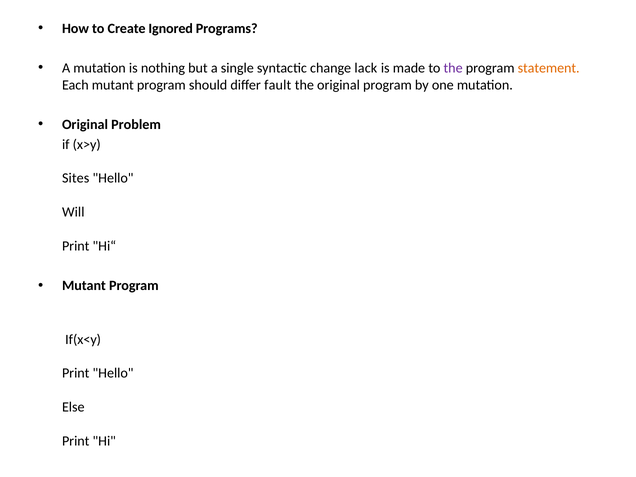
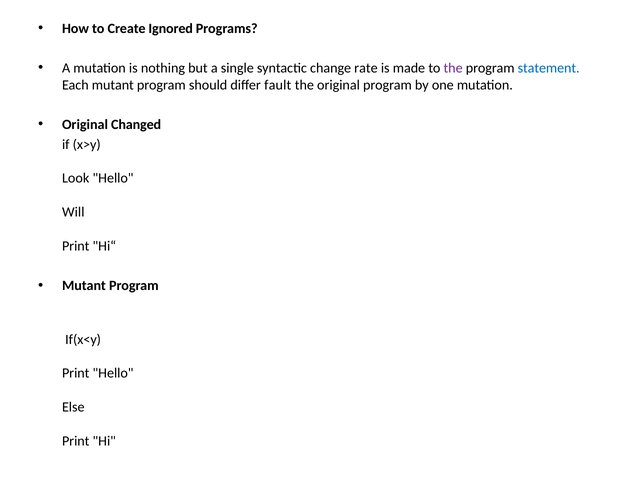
lack: lack -> rate
statement colour: orange -> blue
Problem: Problem -> Changed
Sites: Sites -> Look
